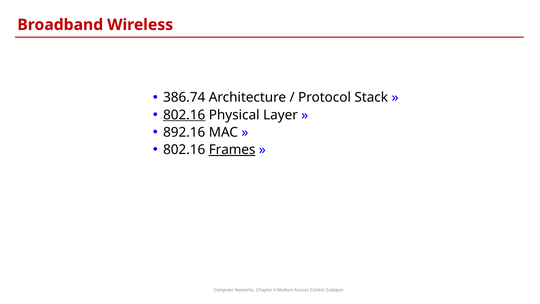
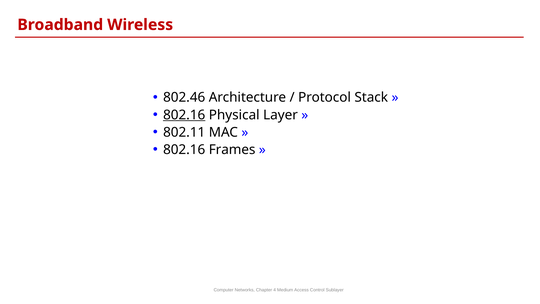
386.74: 386.74 -> 802.46
892.16: 892.16 -> 802.11
Frames underline: present -> none
